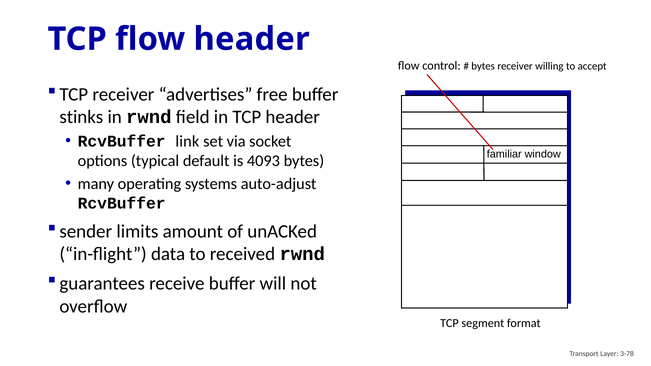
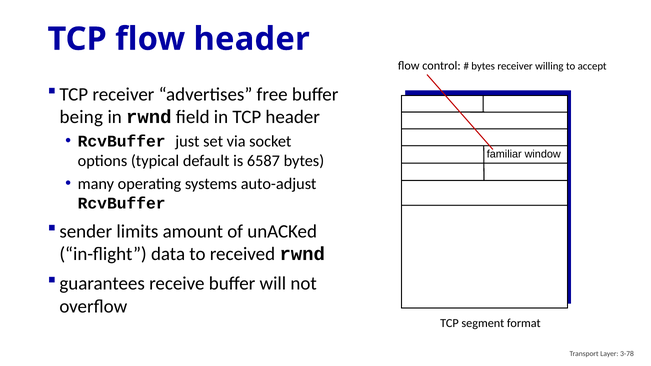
stinks: stinks -> being
link: link -> just
4093: 4093 -> 6587
